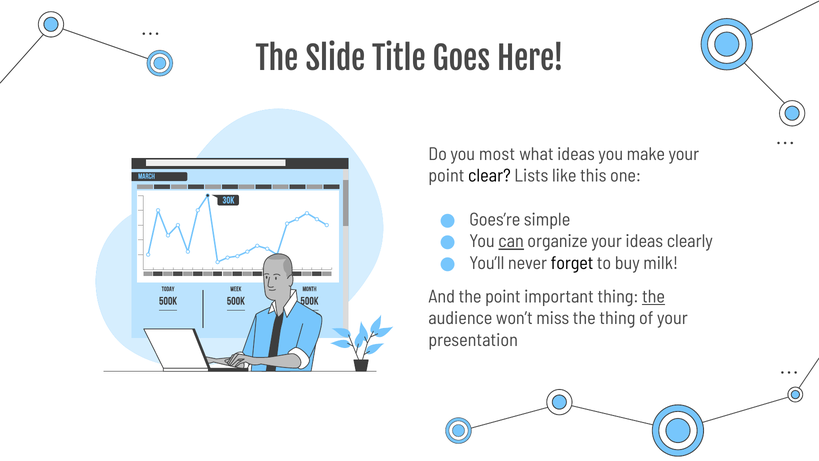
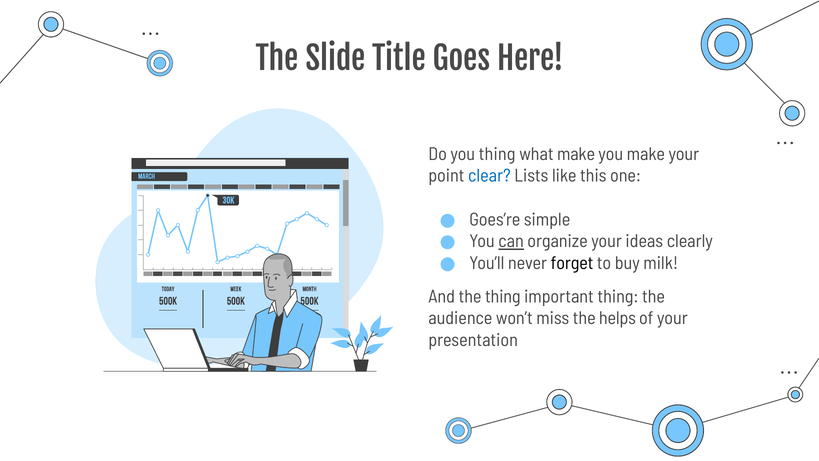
you most: most -> thing
what ideas: ideas -> make
clear colour: black -> blue
the point: point -> thing
the at (654, 296) underline: present -> none
the thing: thing -> helps
